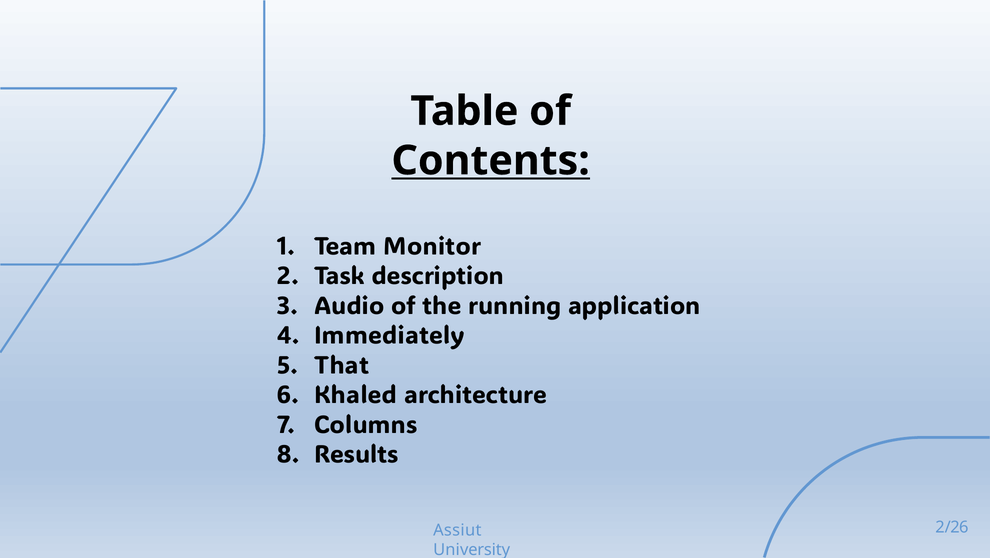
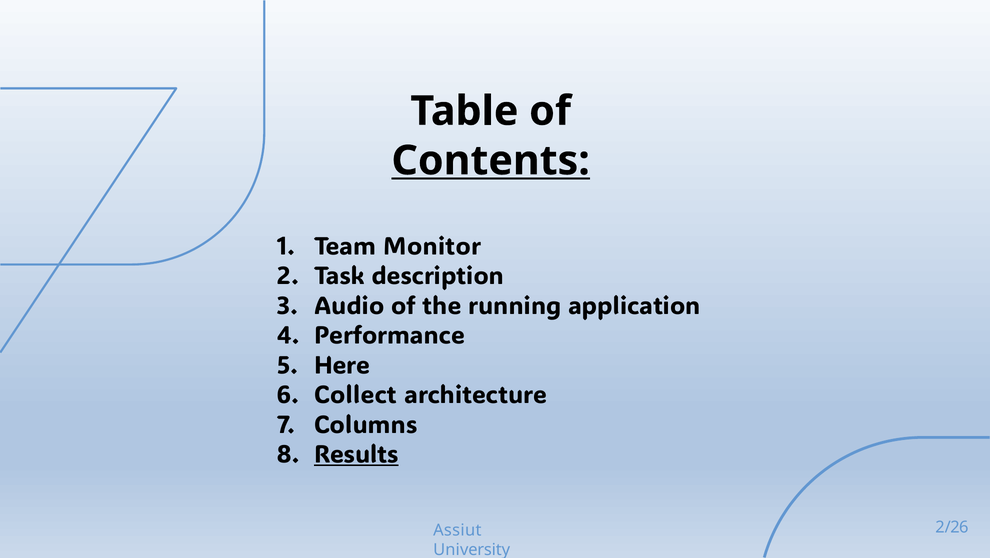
Immediately: Immediately -> Performance
That: That -> Here
Khaled: Khaled -> Collect
Results underline: none -> present
